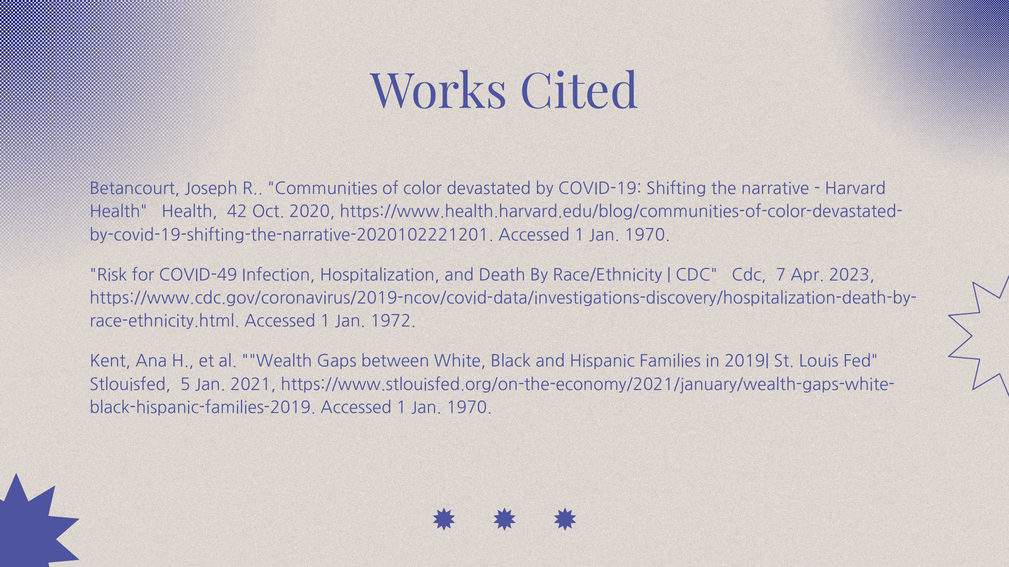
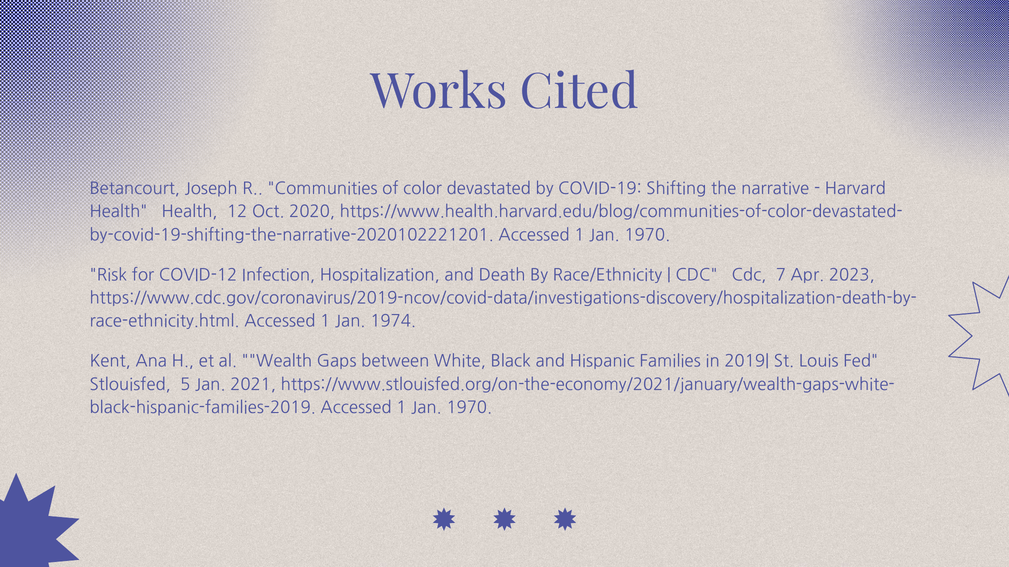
42: 42 -> 12
COVID-49: COVID-49 -> COVID-12
1972: 1972 -> 1974
